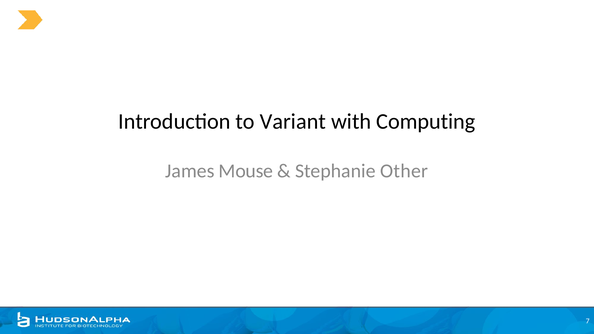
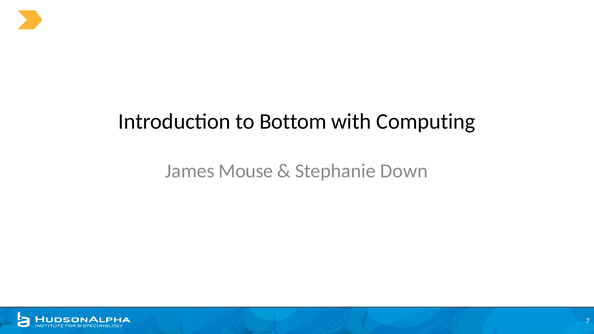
Variant: Variant -> Bottom
Other: Other -> Down
